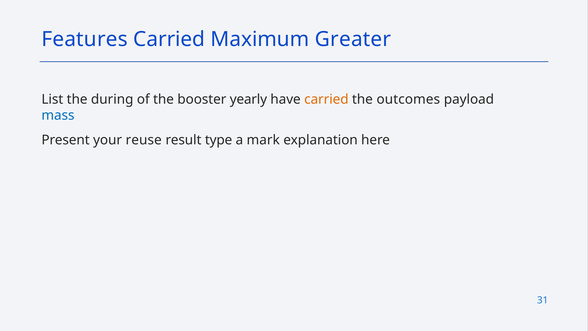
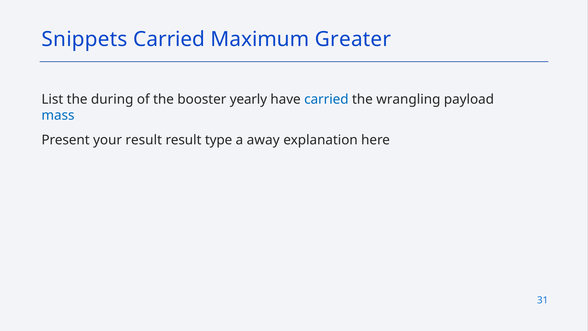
Features: Features -> Snippets
carried at (326, 99) colour: orange -> blue
outcomes: outcomes -> wrangling
your reuse: reuse -> result
mark: mark -> away
